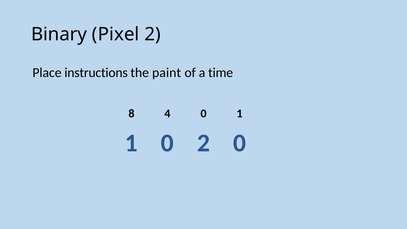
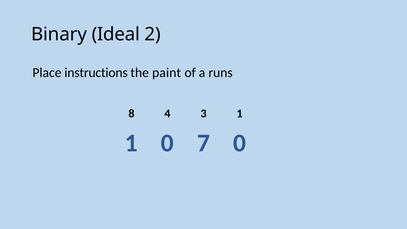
Pixel: Pixel -> Ideal
time: time -> runs
4 0: 0 -> 3
0 2: 2 -> 7
